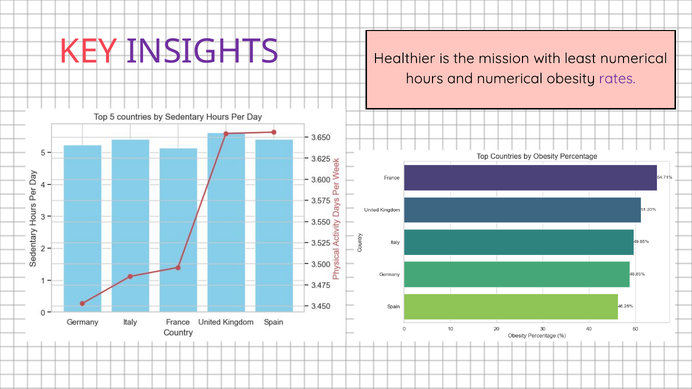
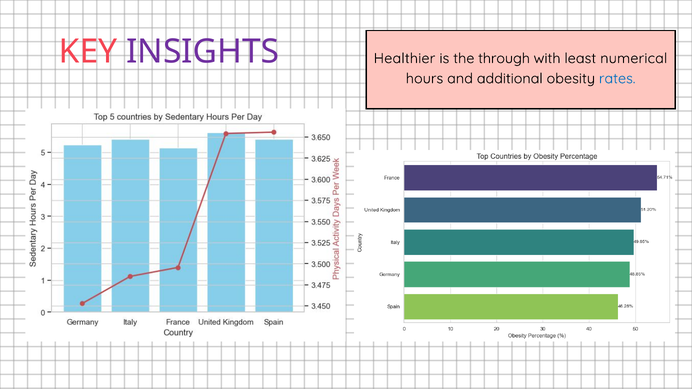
mission: mission -> through
and numerical: numerical -> additional
rates colour: purple -> blue
